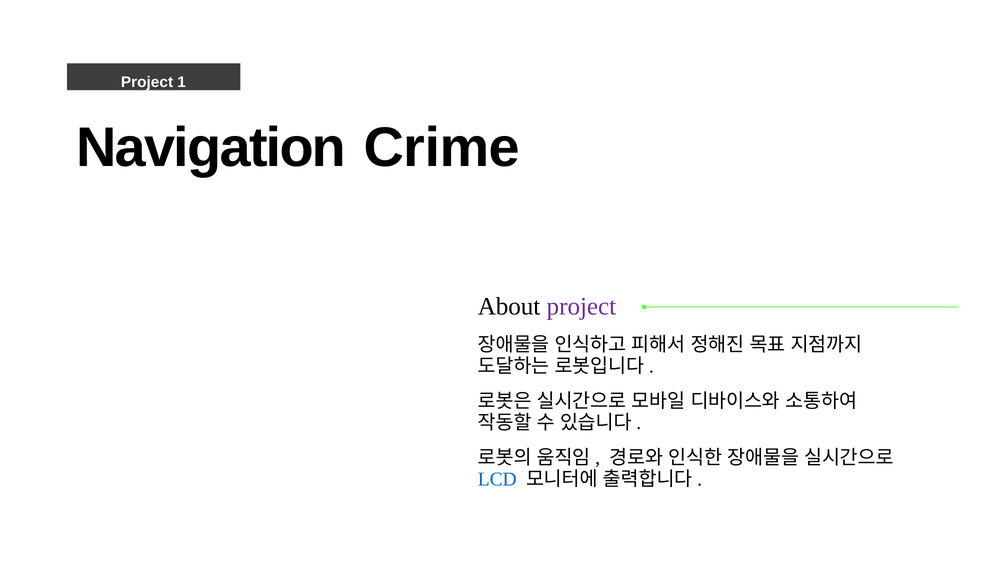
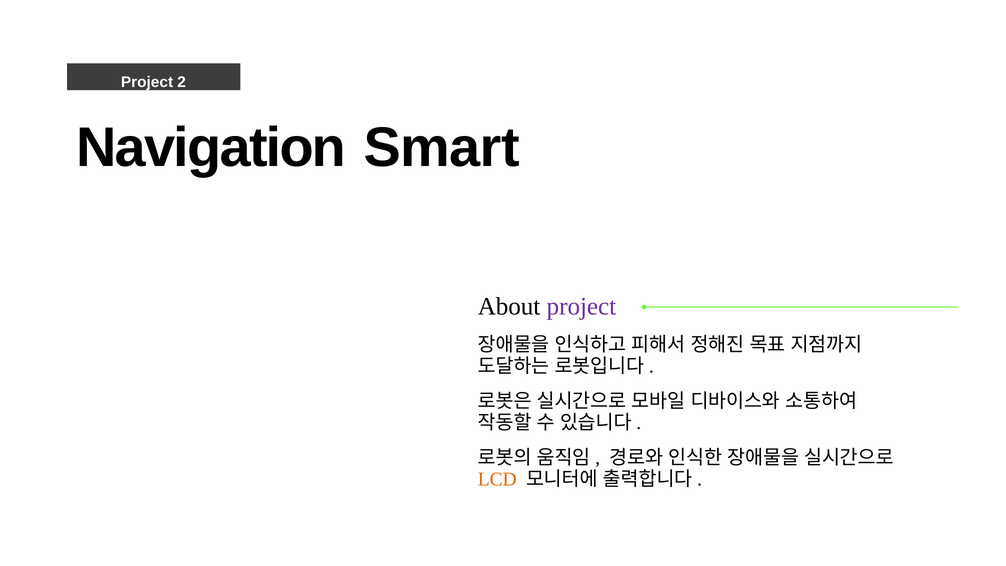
1: 1 -> 2
Crime: Crime -> Smart
LCD colour: blue -> orange
